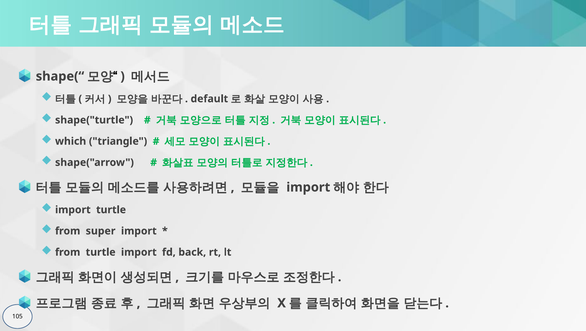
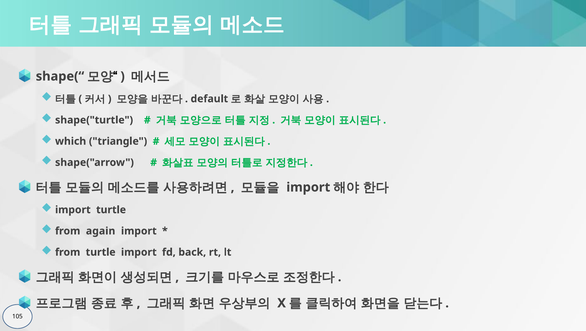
super: super -> again
